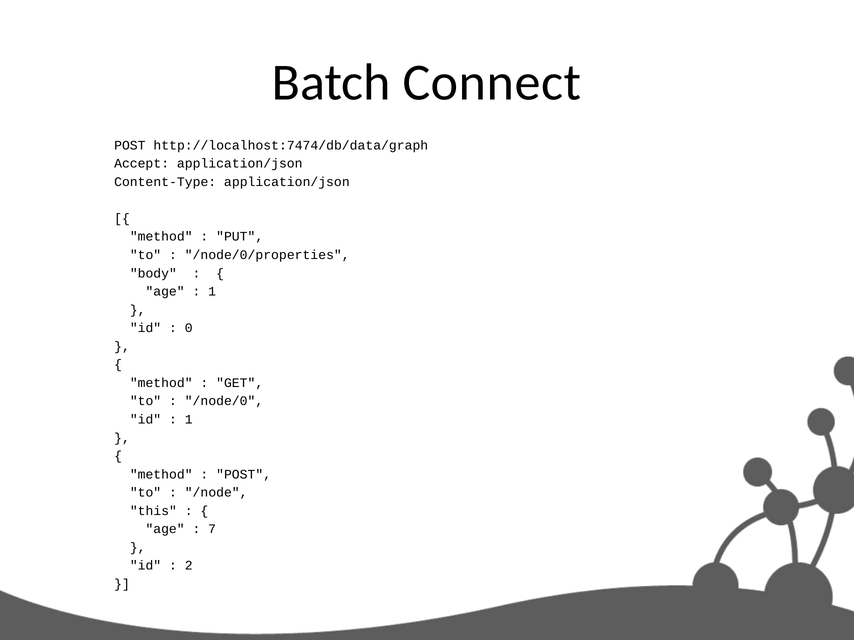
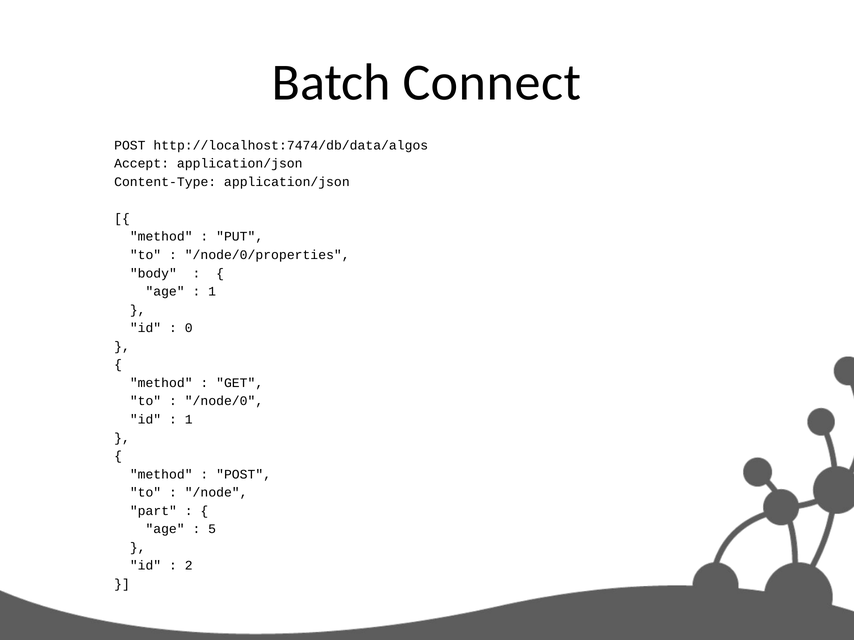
http://localhost:7474/db/data/graph: http://localhost:7474/db/data/graph -> http://localhost:7474/db/data/algos
this: this -> part
7: 7 -> 5
